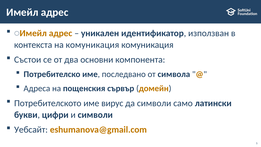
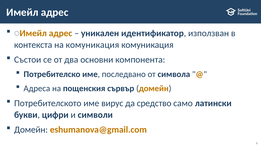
да символи: символи -> средство
Уебсайт at (31, 130): Уебсайт -> Домейн
